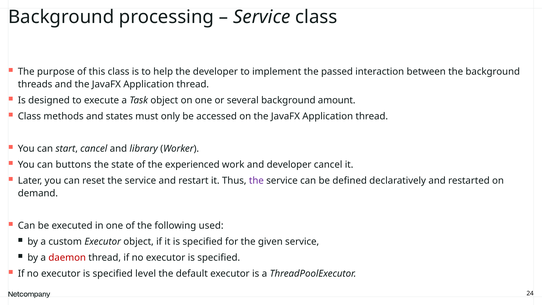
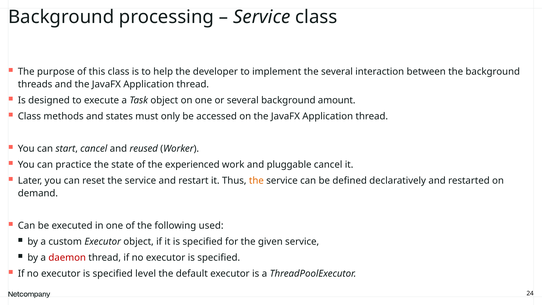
the passed: passed -> several
library: library -> reused
buttons: buttons -> practice
and developer: developer -> pluggable
the at (256, 181) colour: purple -> orange
